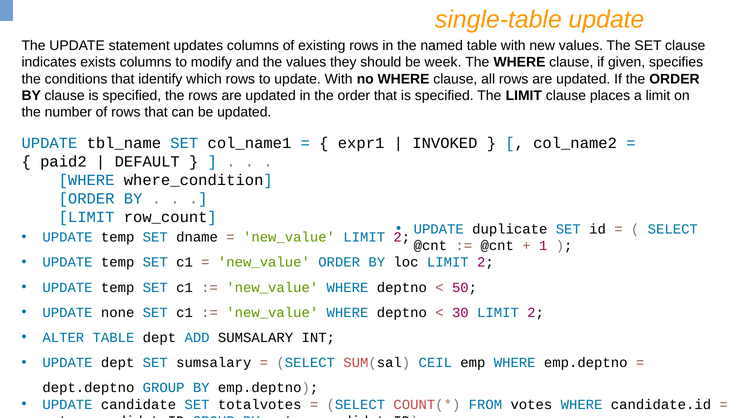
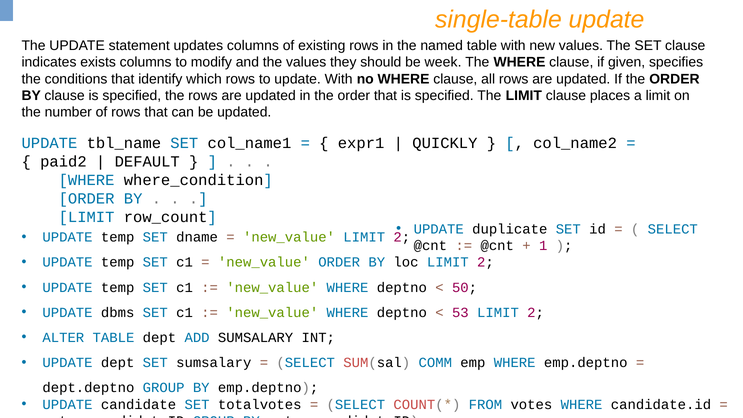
INVOKED: INVOKED -> QUICKLY
none: none -> dbms
30: 30 -> 53
CEIL: CEIL -> COMM
